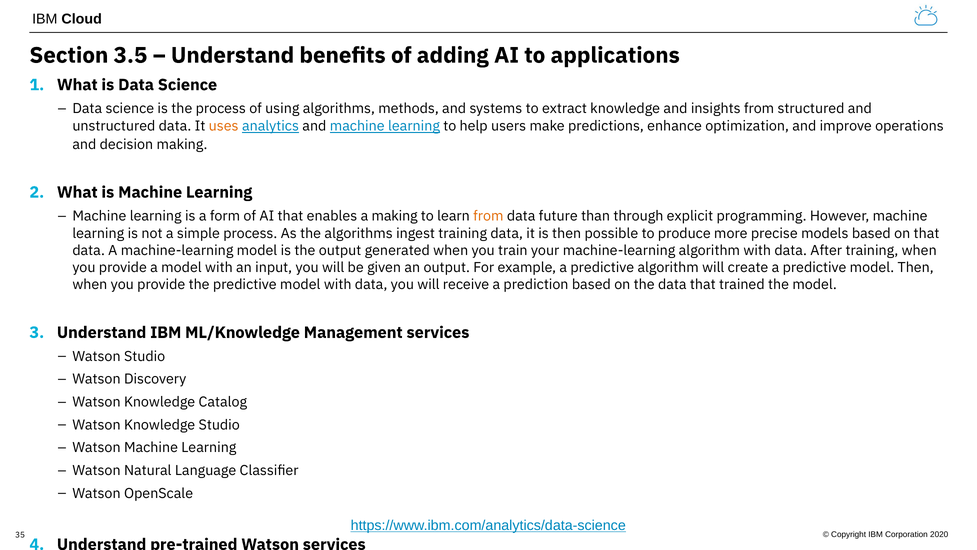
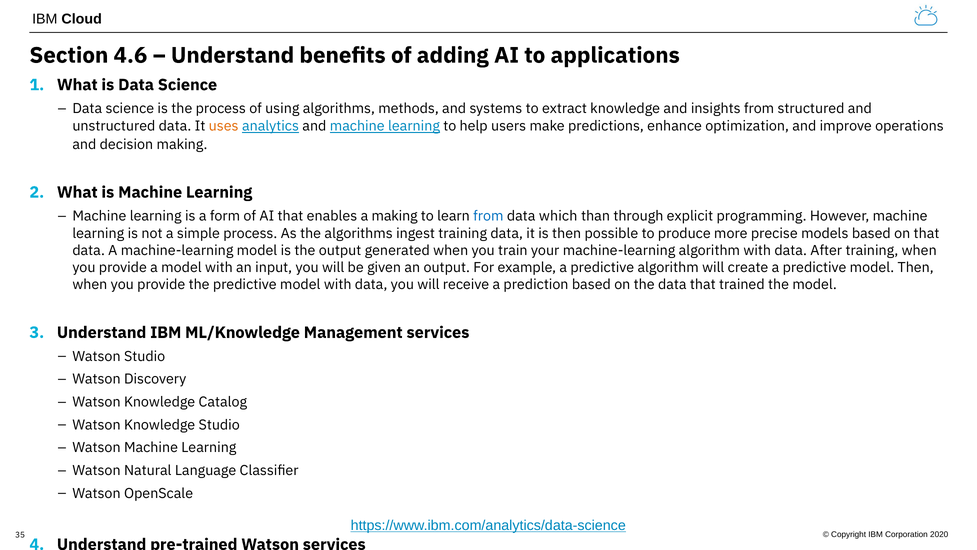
3.5: 3.5 -> 4.6
from at (488, 216) colour: orange -> blue
future: future -> which
